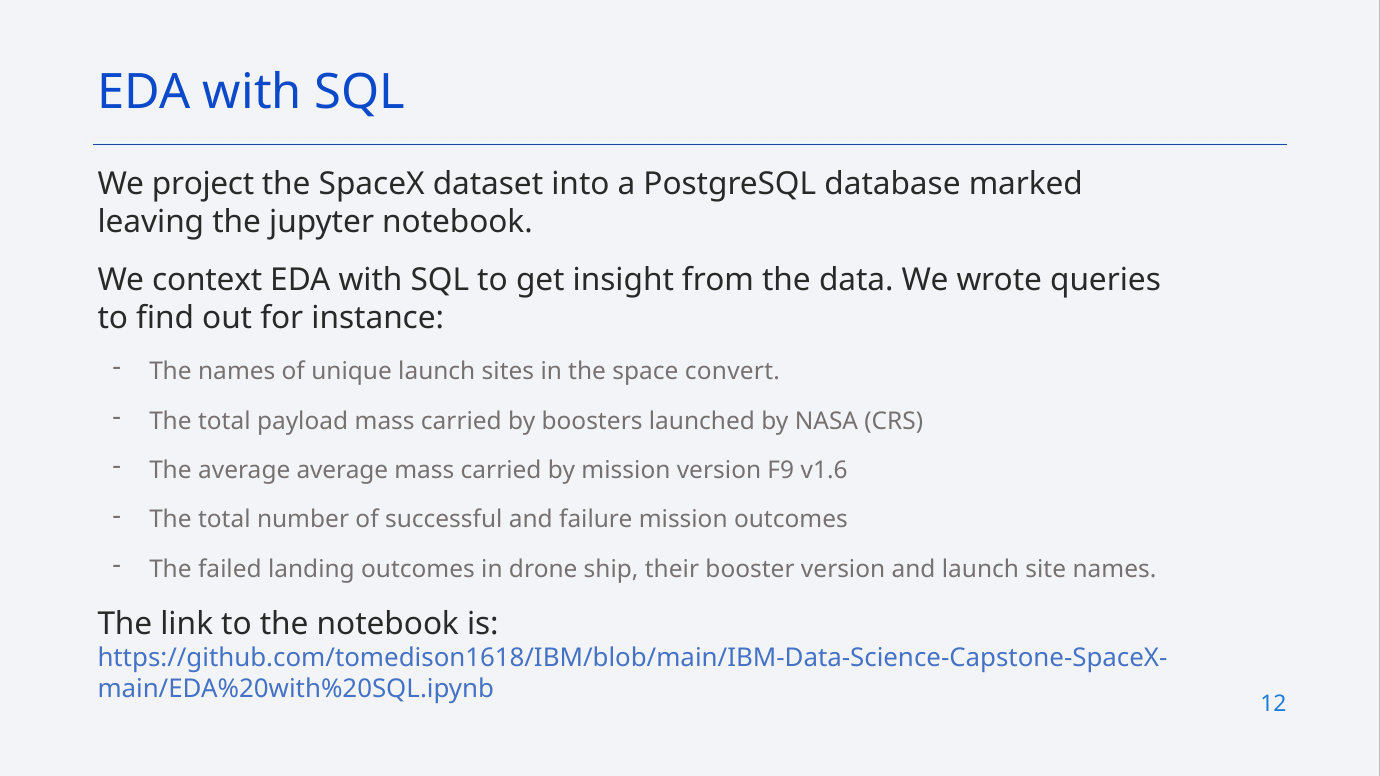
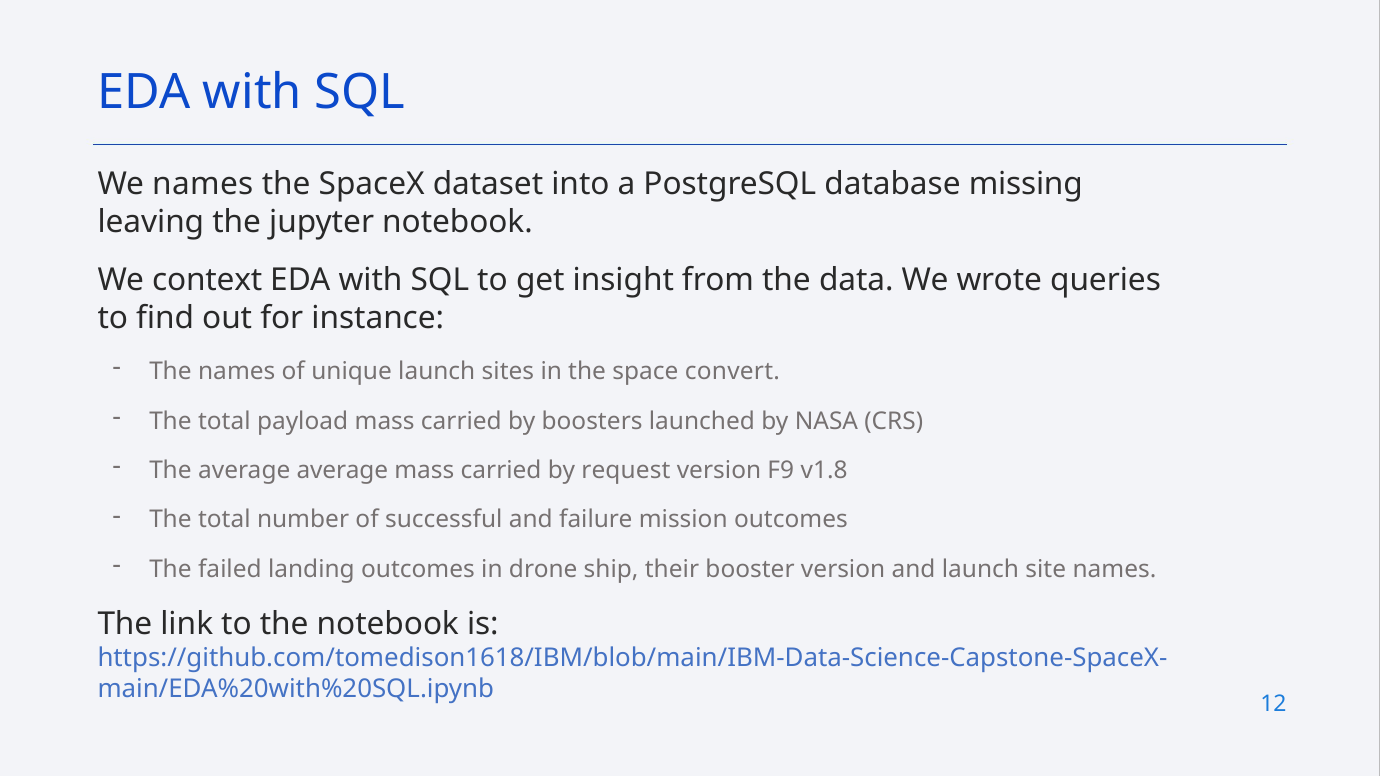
We project: project -> names
marked: marked -> missing
by mission: mission -> request
v1.6: v1.6 -> v1.8
